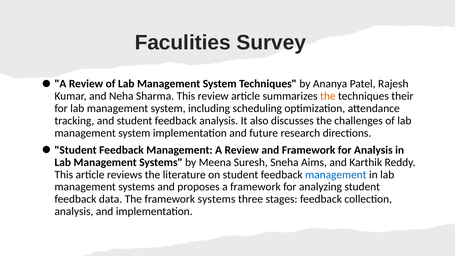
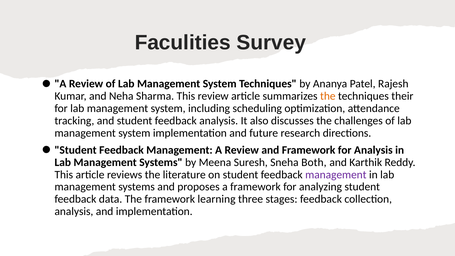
Aims: Aims -> Both
management at (336, 175) colour: blue -> purple
framework systems: systems -> learning
